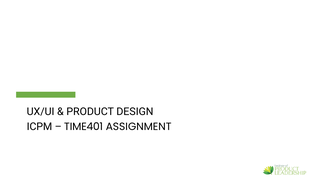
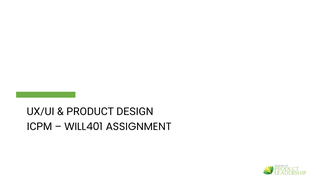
TIME401: TIME401 -> WILL401
